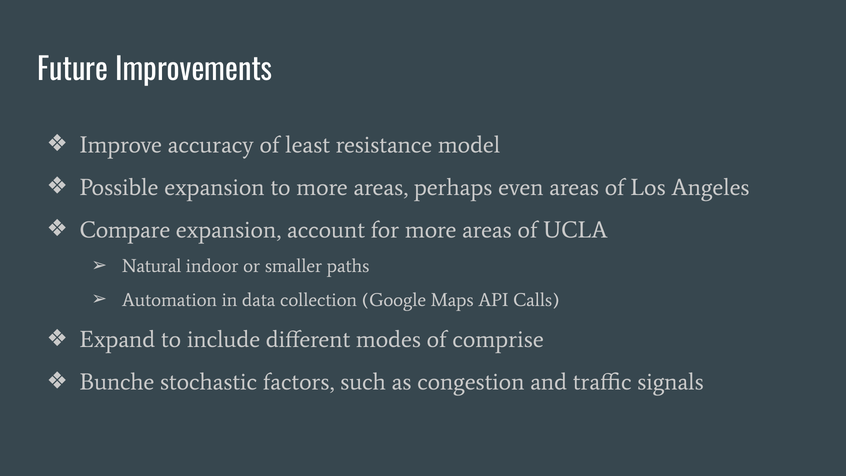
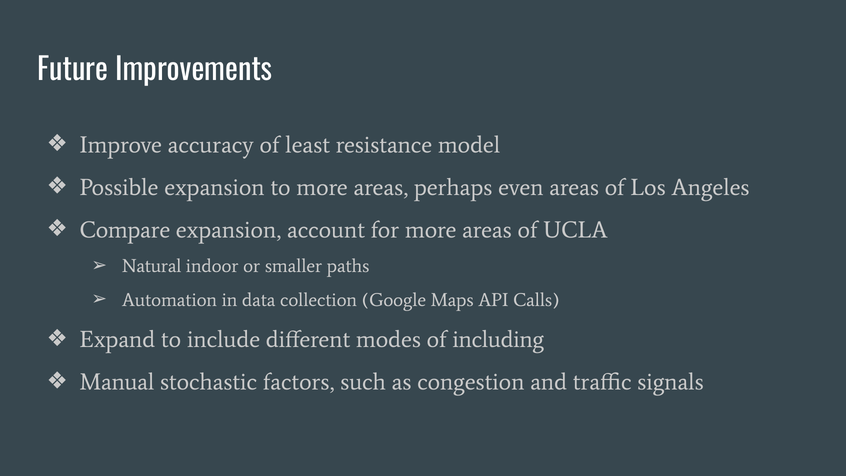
comprise: comprise -> including
Bunche: Bunche -> Manual
